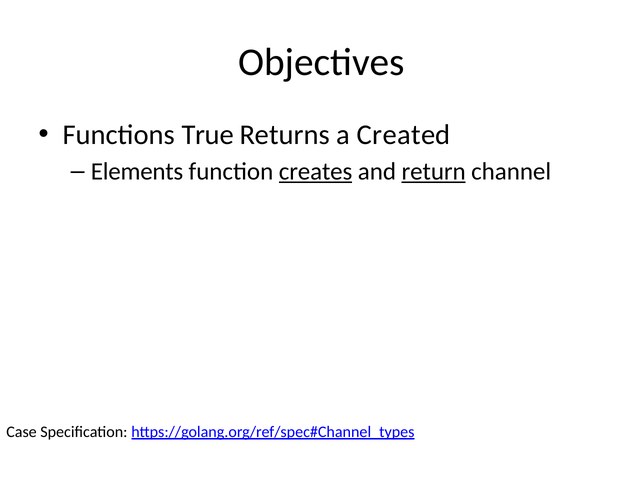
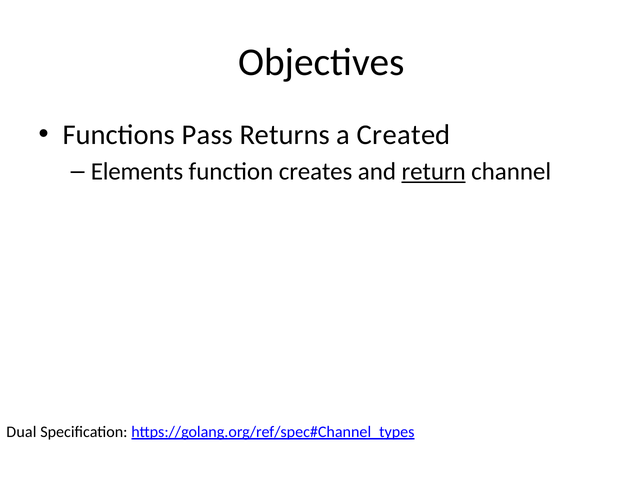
True: True -> Pass
creates underline: present -> none
Case: Case -> Dual
